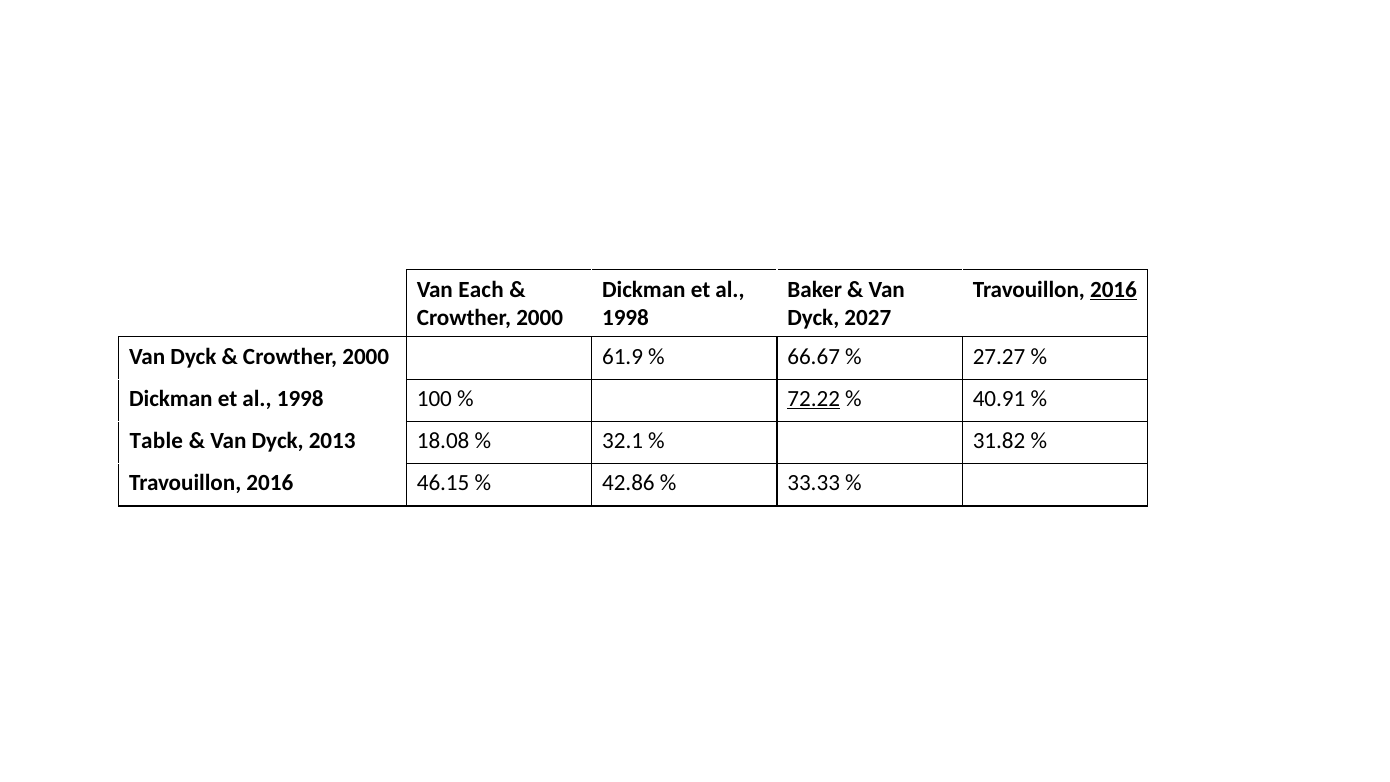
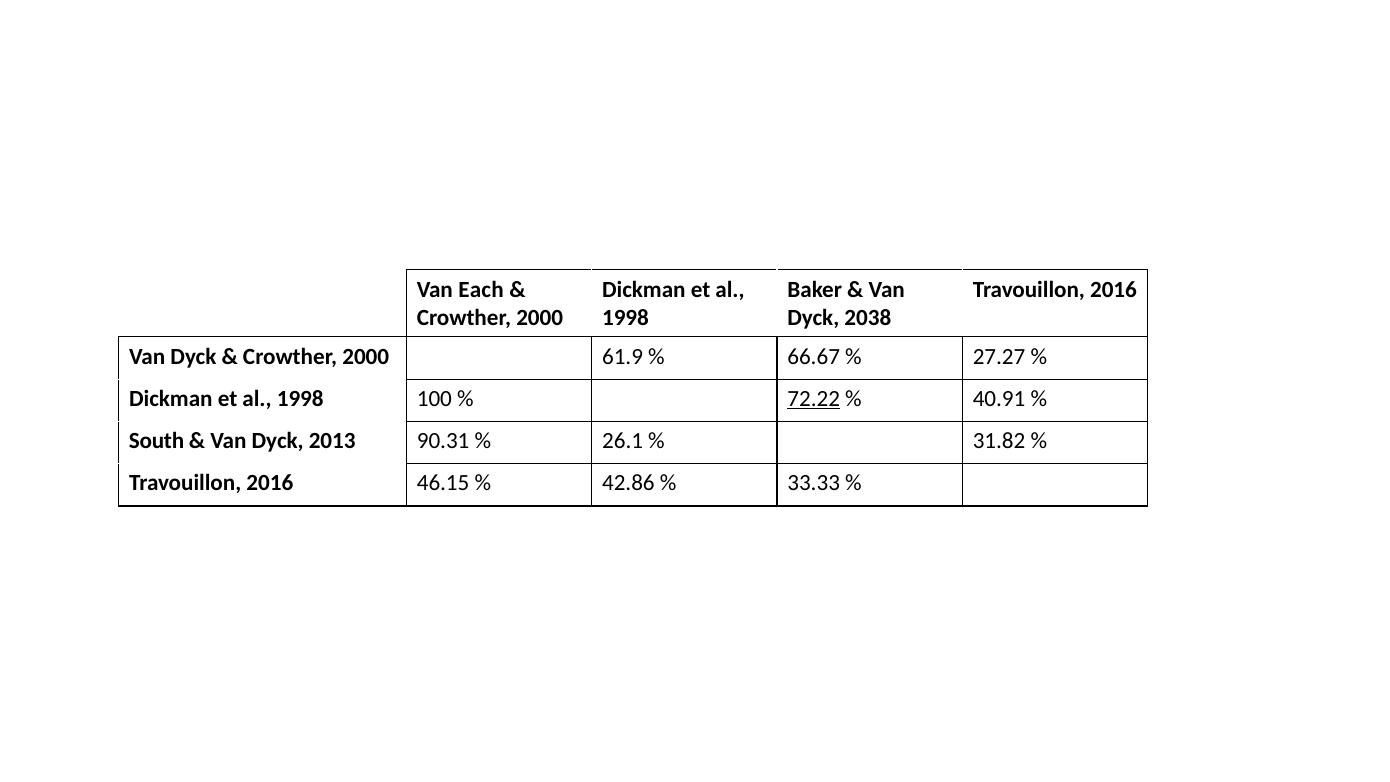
2016 at (1113, 289) underline: present -> none
2027: 2027 -> 2038
Table: Table -> South
18.08: 18.08 -> 90.31
32.1: 32.1 -> 26.1
